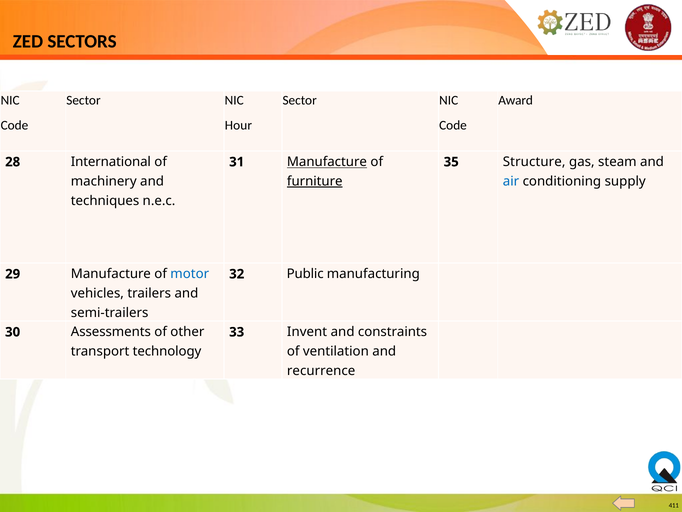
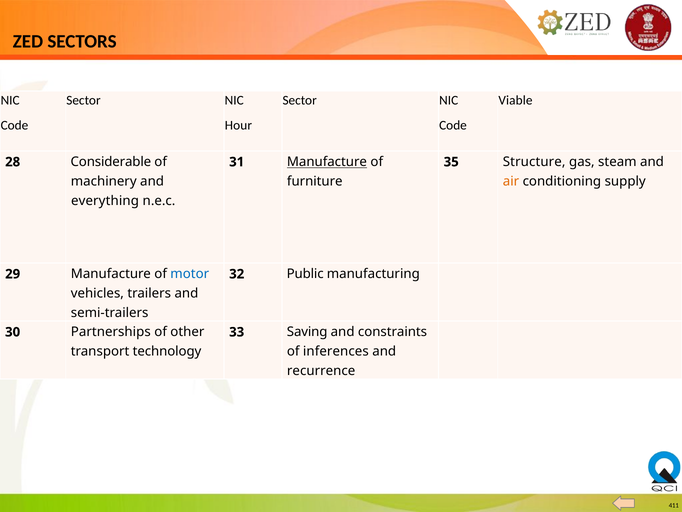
Award: Award -> Viable
International: International -> Considerable
furniture underline: present -> none
air colour: blue -> orange
techniques: techniques -> everything
Assessments: Assessments -> Partnerships
Invent: Invent -> Saving
ventilation: ventilation -> inferences
